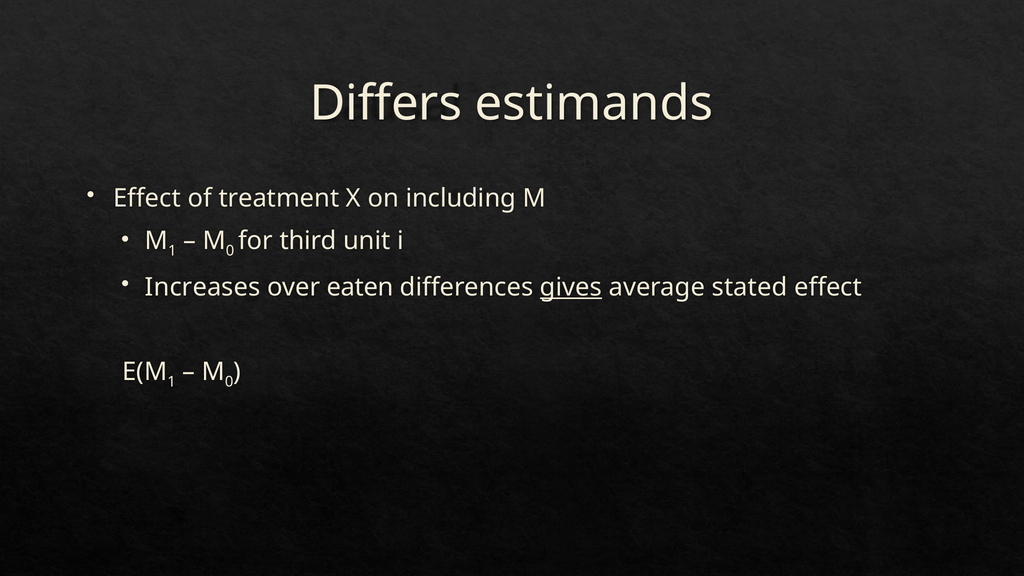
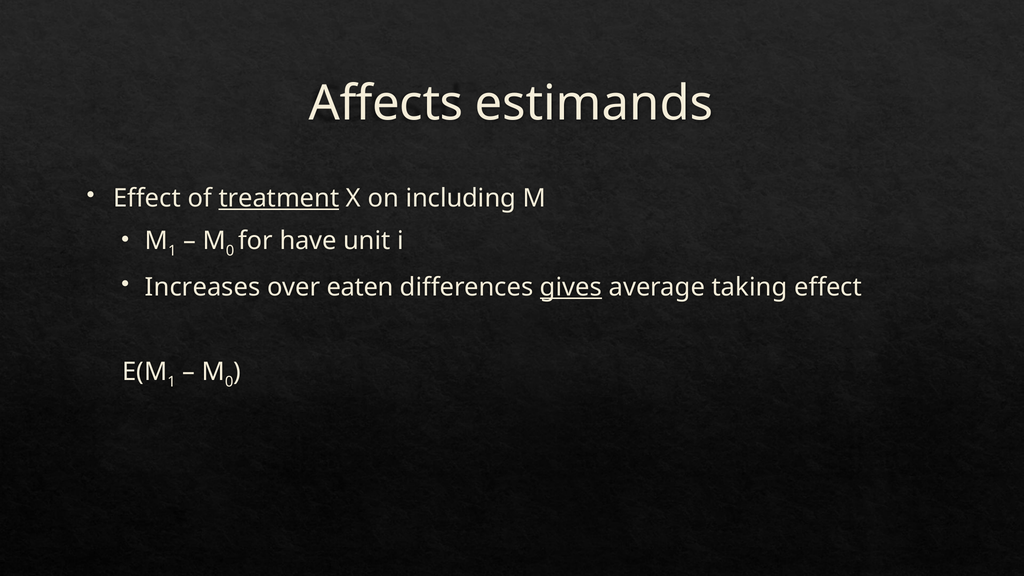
Differs: Differs -> Affects
treatment underline: none -> present
third: third -> have
stated: stated -> taking
